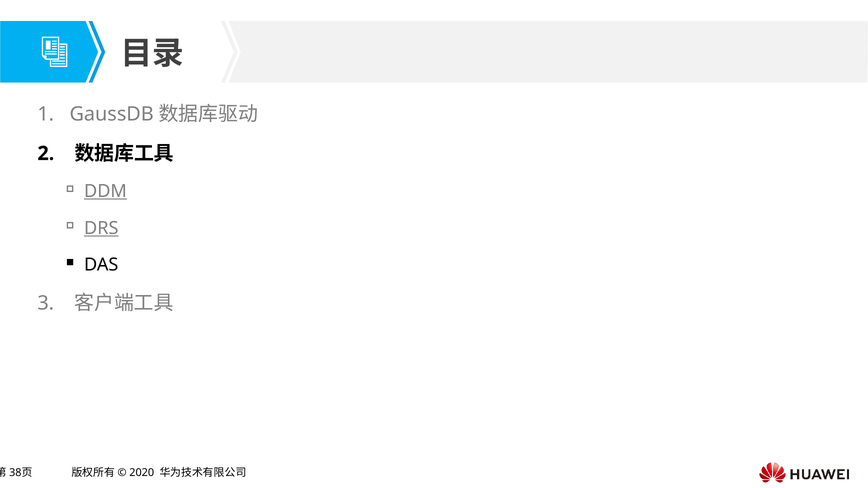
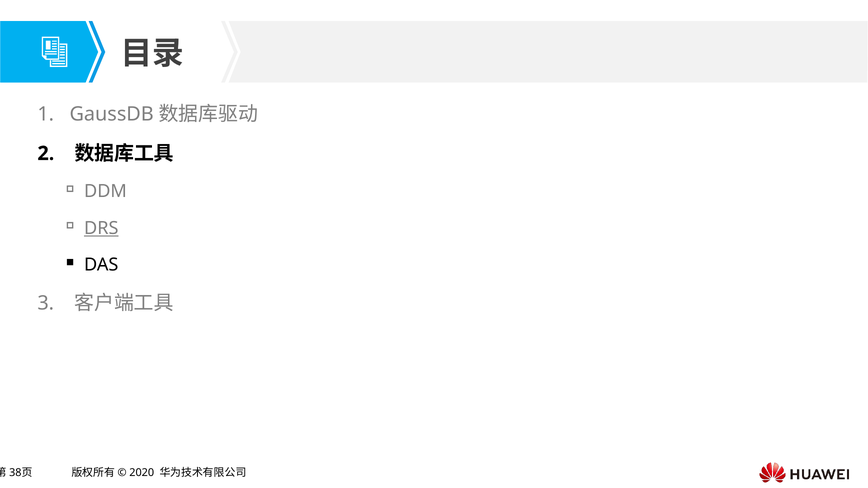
DDM underline: present -> none
